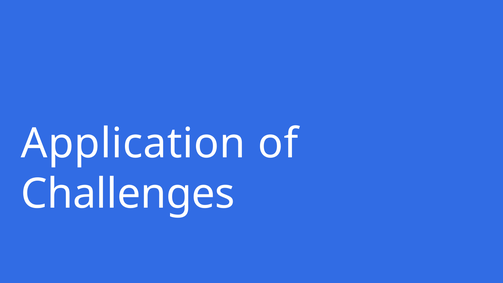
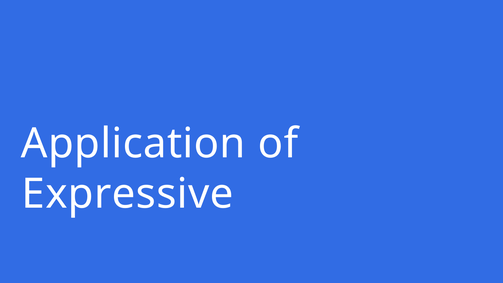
Challenges: Challenges -> Expressive
